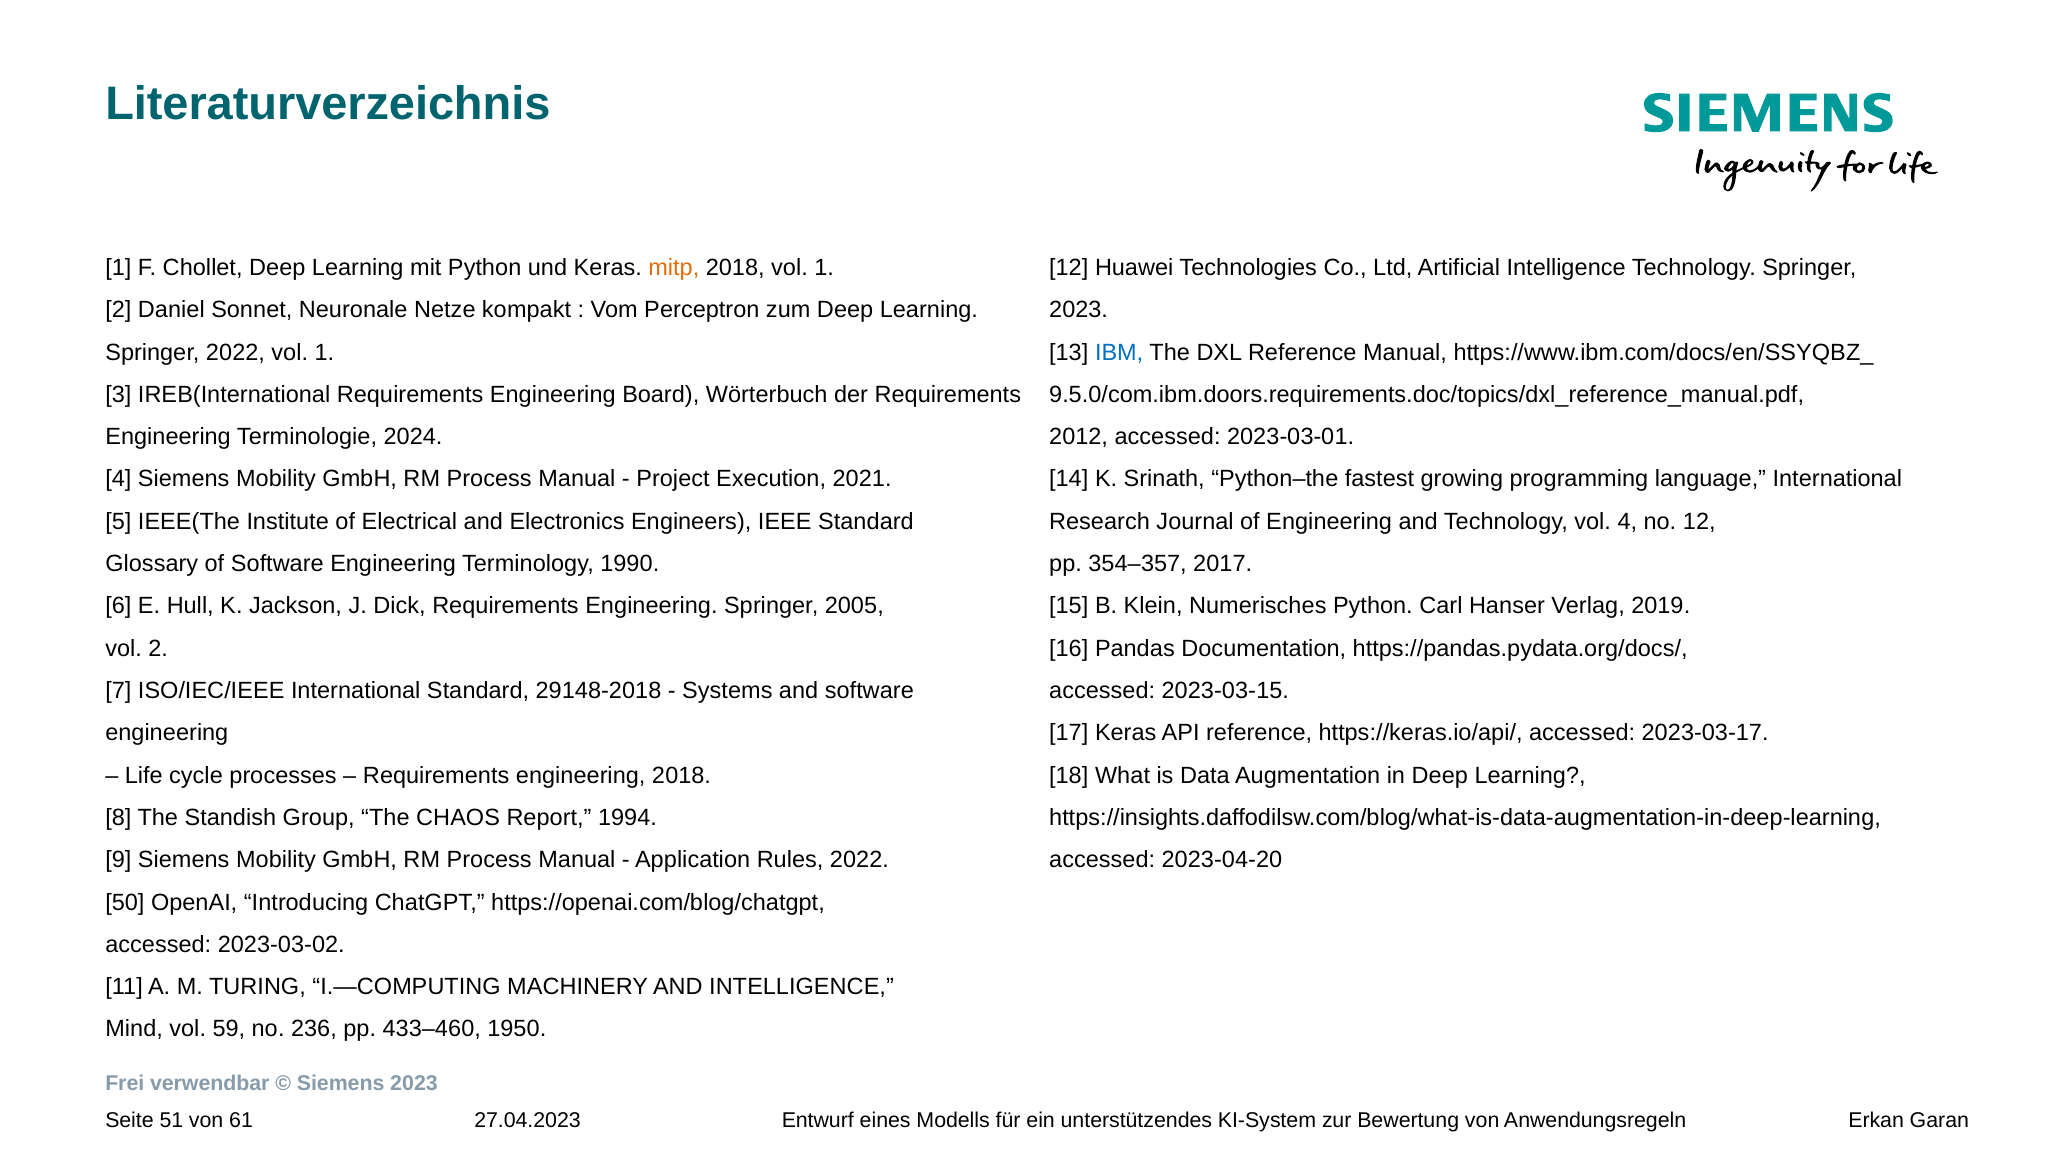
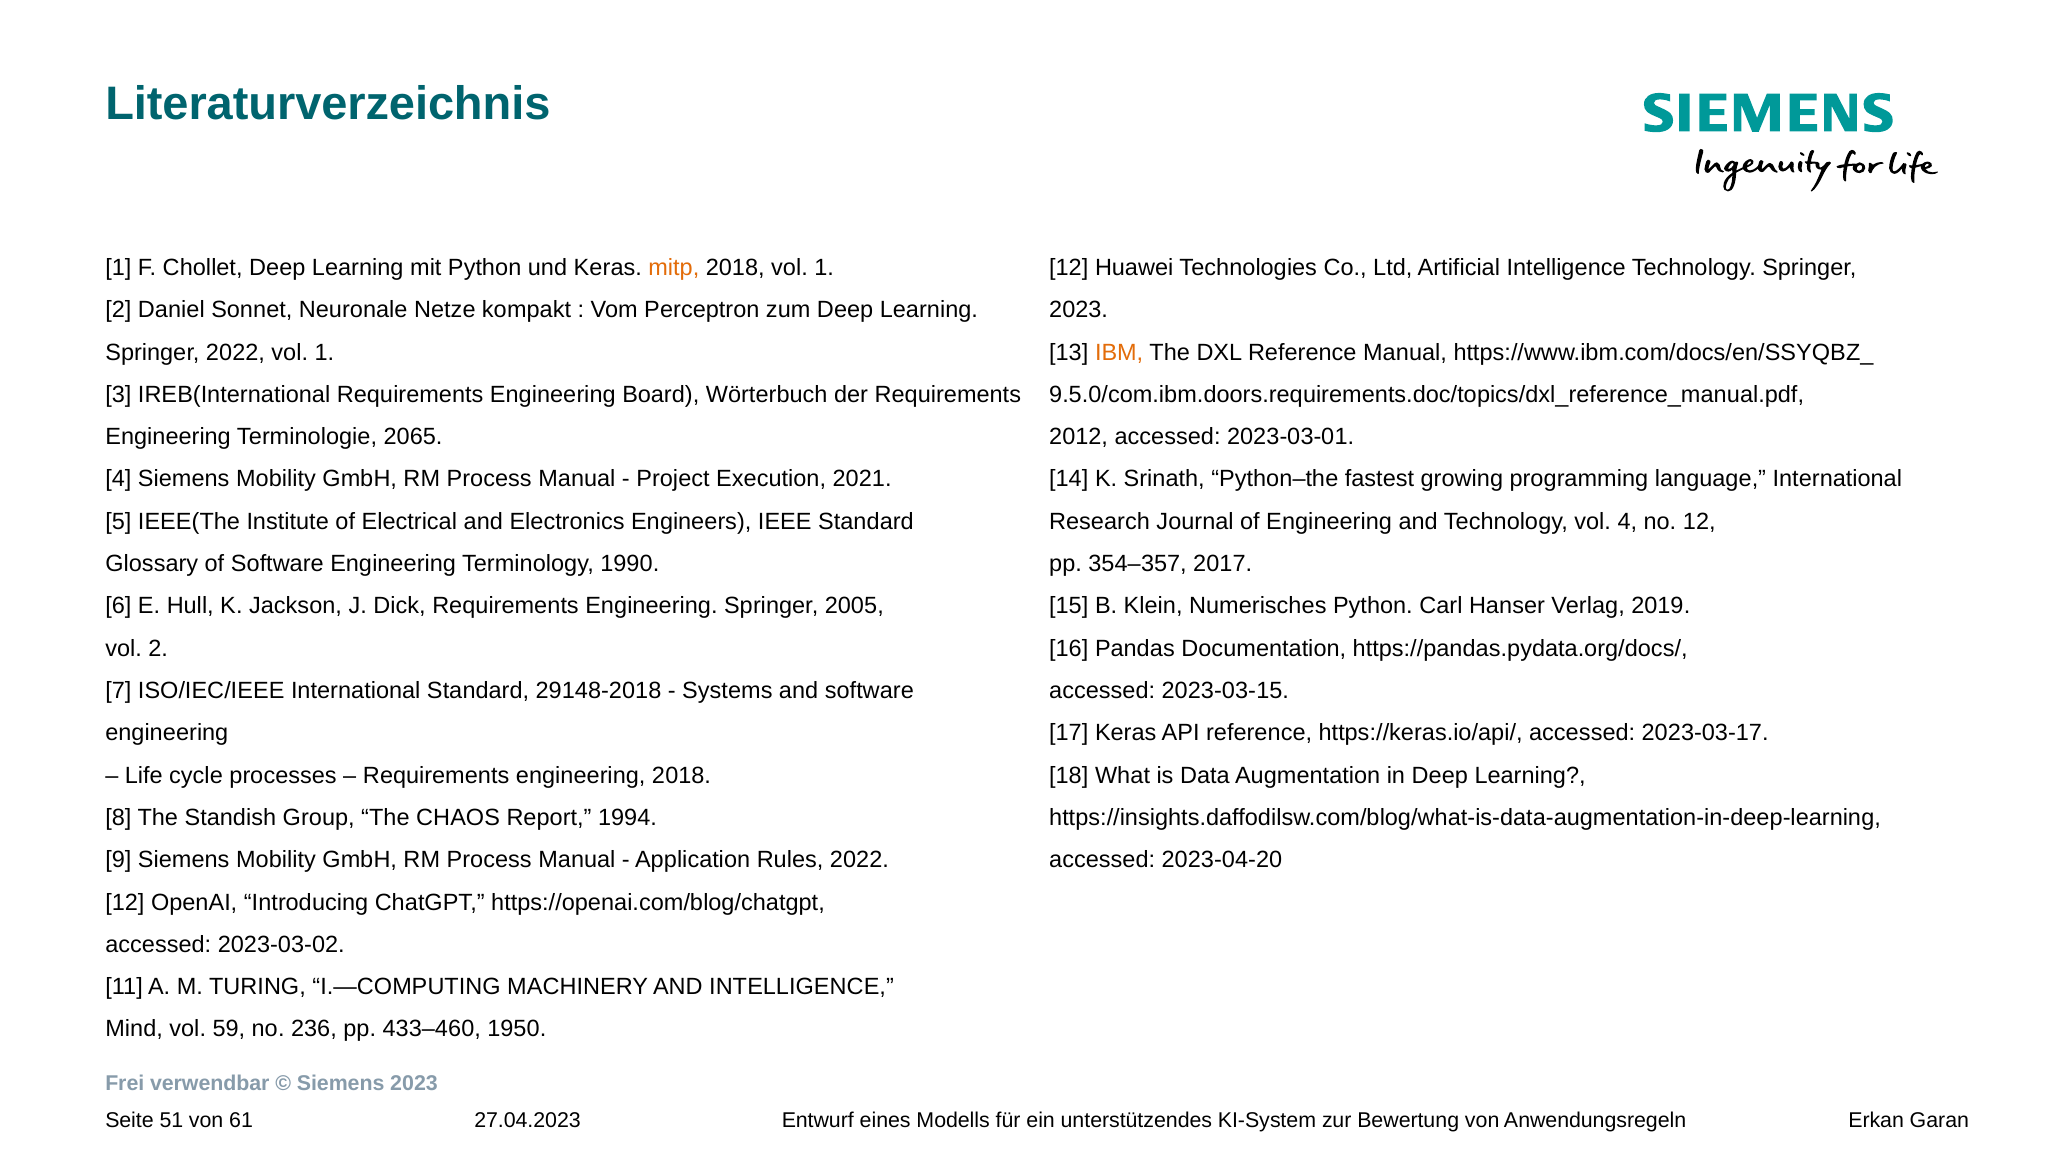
IBM colour: blue -> orange
2024: 2024 -> 2065
50 at (125, 902): 50 -> 12
